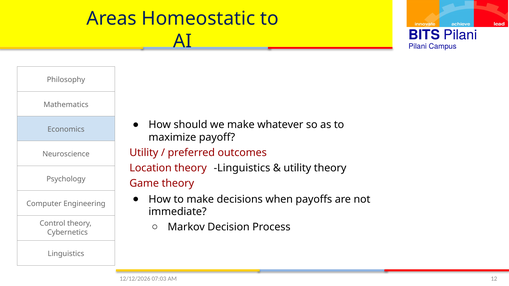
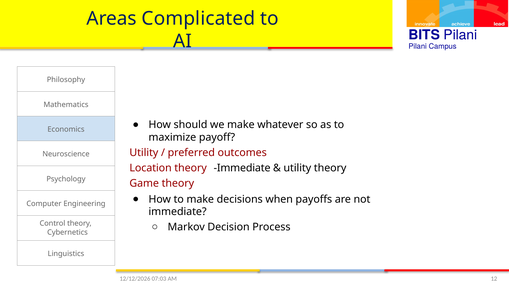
Homeostatic: Homeostatic -> Complicated
theory Linguistics: Linguistics -> Immediate
